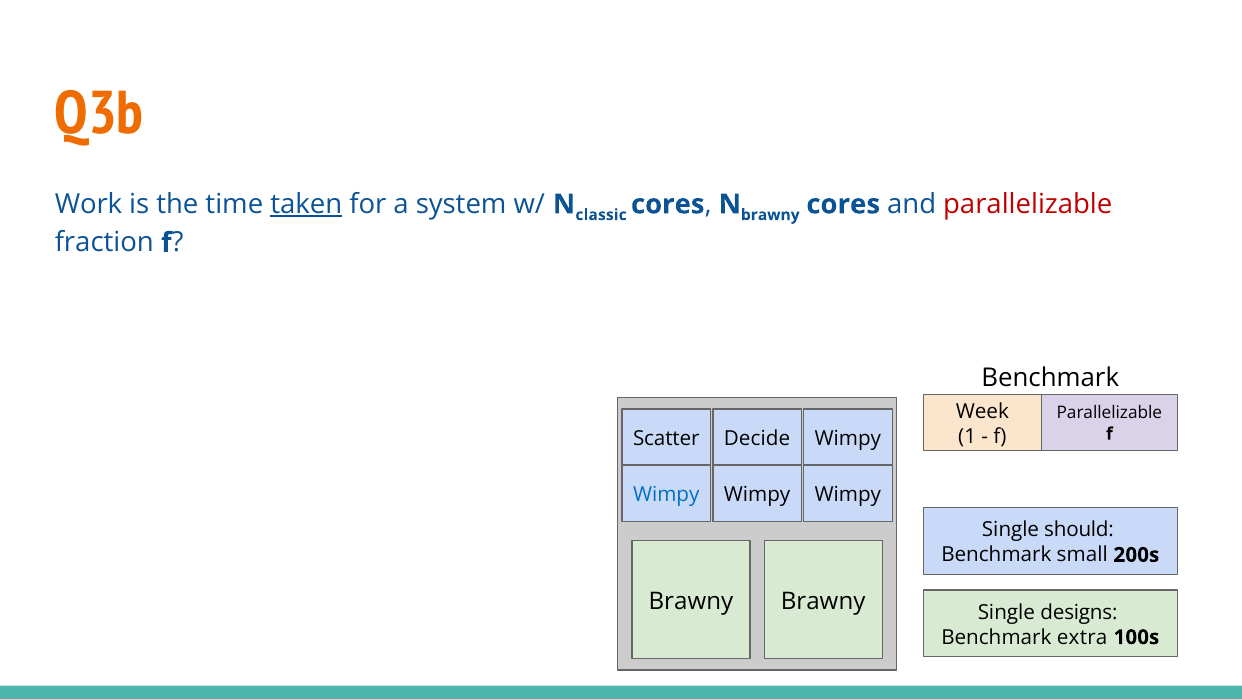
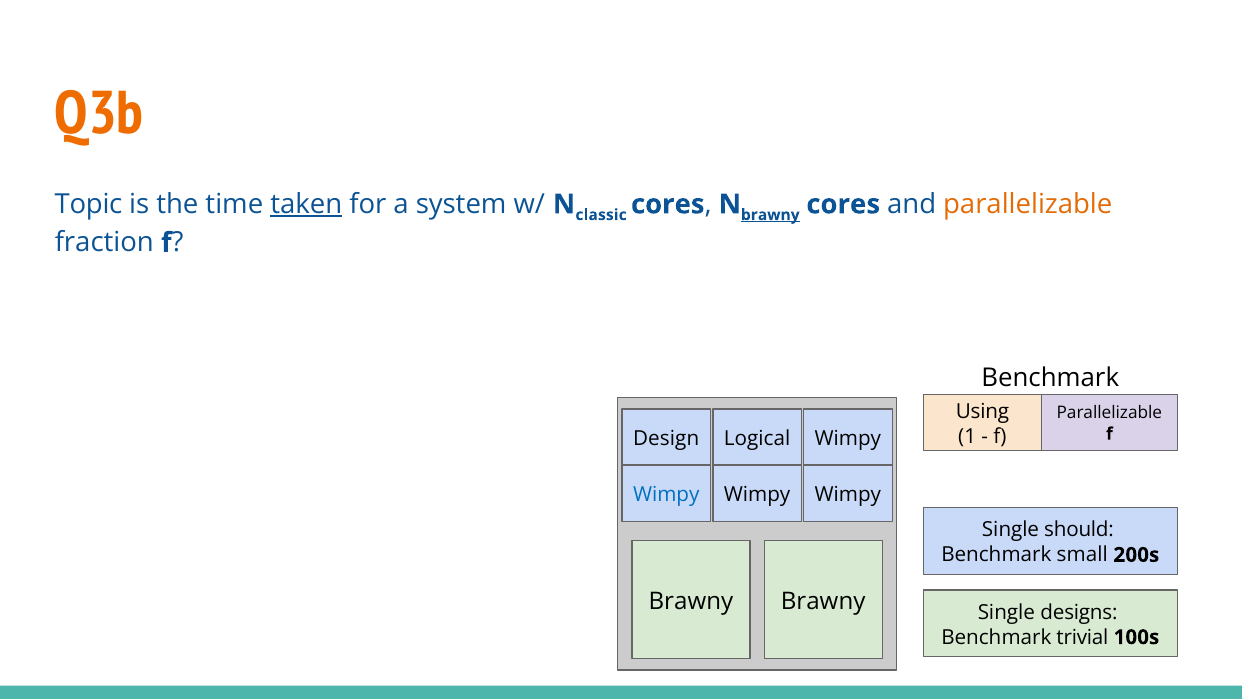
Work: Work -> Topic
brawny at (770, 215) underline: none -> present
parallelizable at (1028, 204) colour: red -> orange
Week: Week -> Using
Scatter: Scatter -> Design
Decide: Decide -> Logical
extra: extra -> trivial
